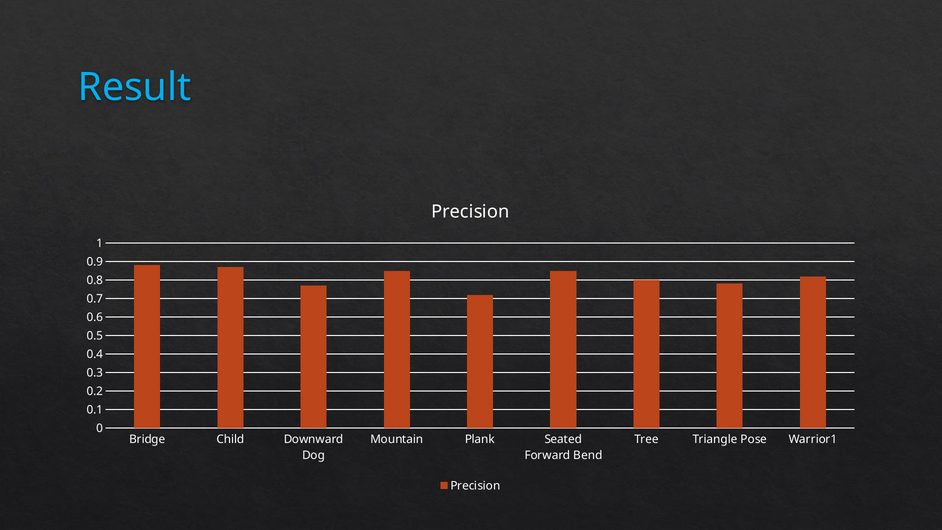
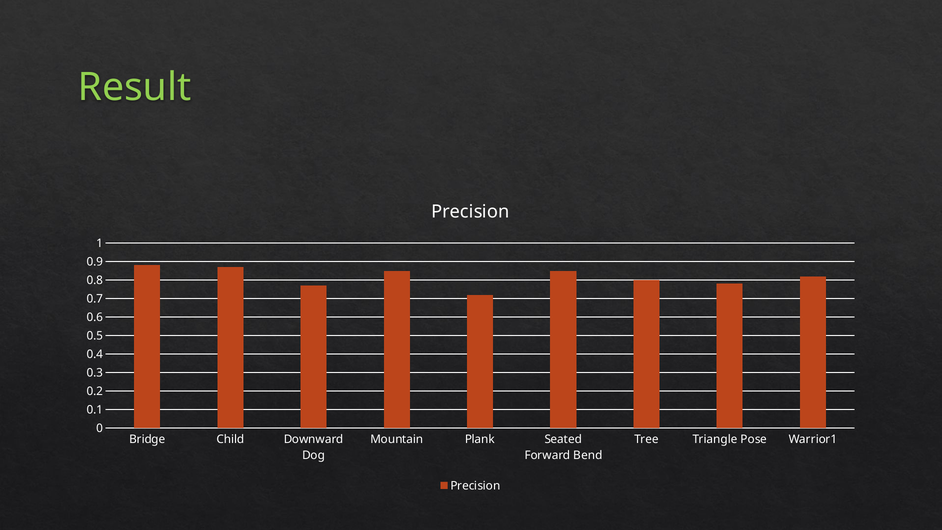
Result colour: light blue -> light green
